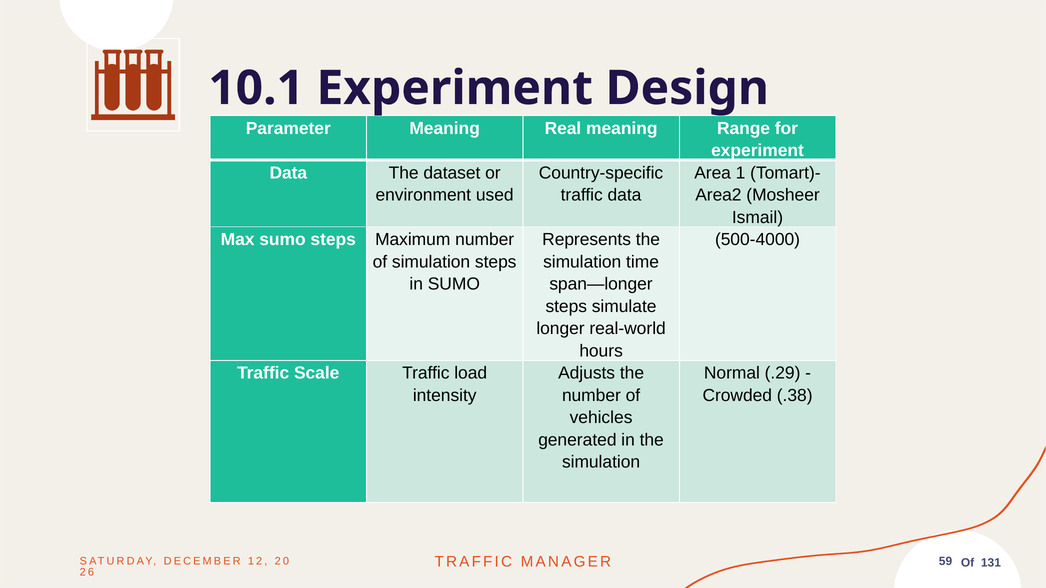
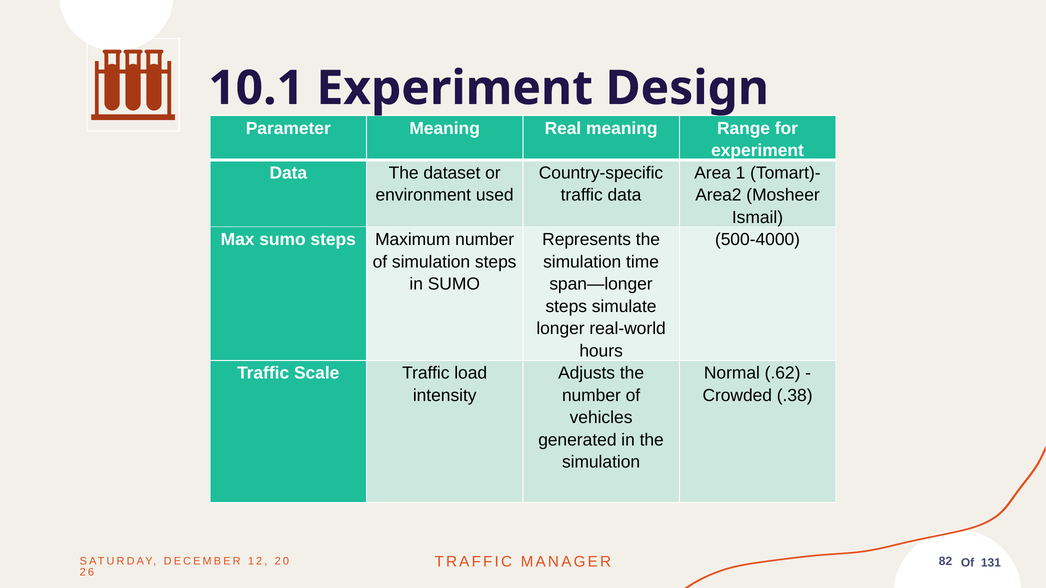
.29: .29 -> .62
59: 59 -> 82
